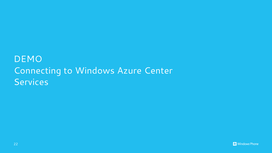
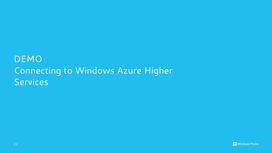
Center: Center -> Higher
